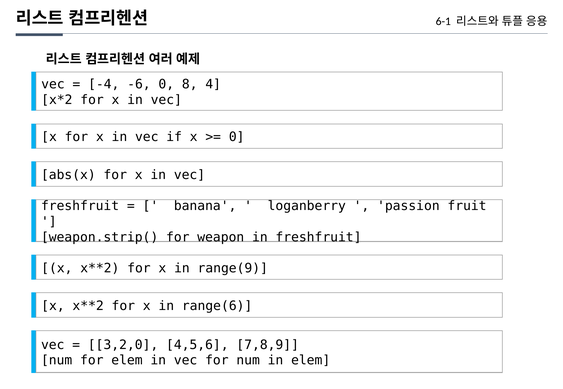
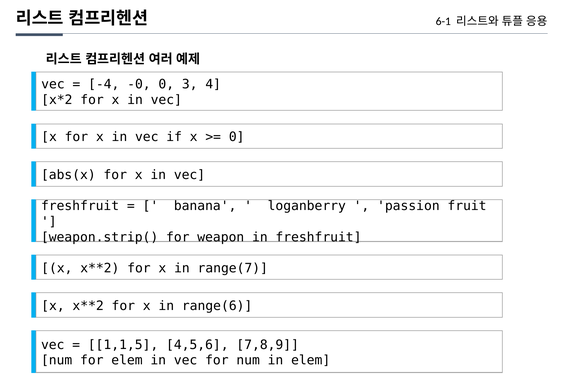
-6: -6 -> -0
8: 8 -> 3
range(9: range(9 -> range(7
3,2,0: 3,2,0 -> 1,1,5
